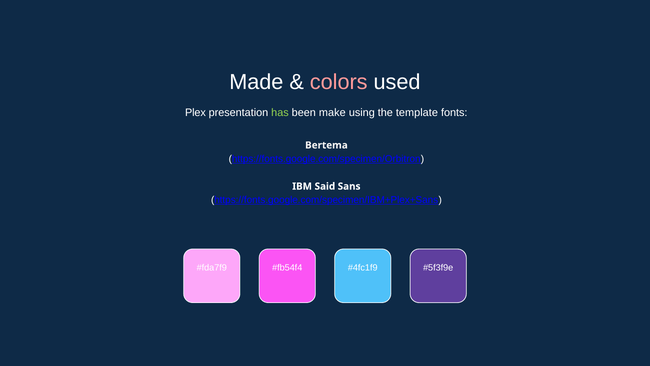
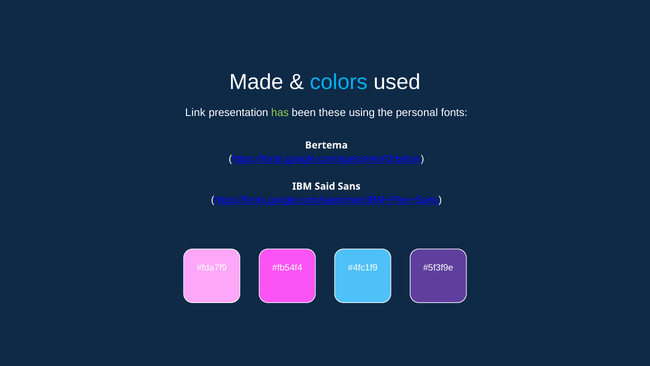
colors colour: pink -> light blue
Plex: Plex -> Link
make: make -> these
template: template -> personal
